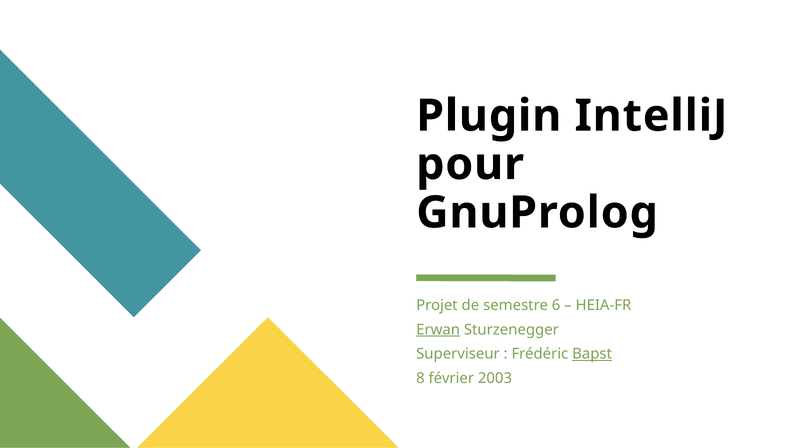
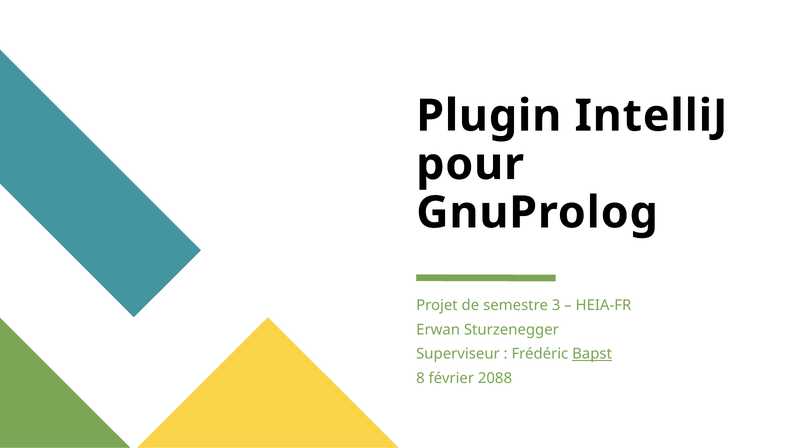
6: 6 -> 3
Erwan underline: present -> none
2003: 2003 -> 2088
